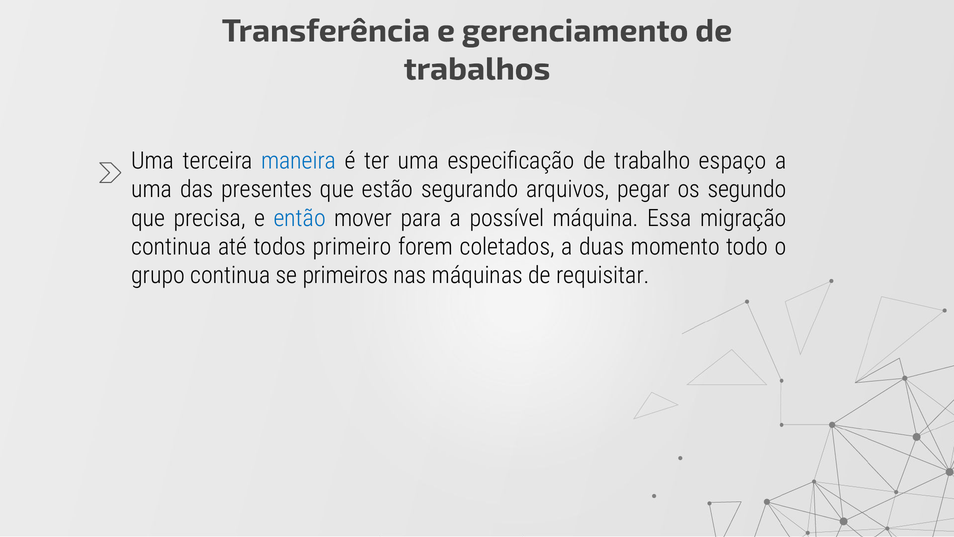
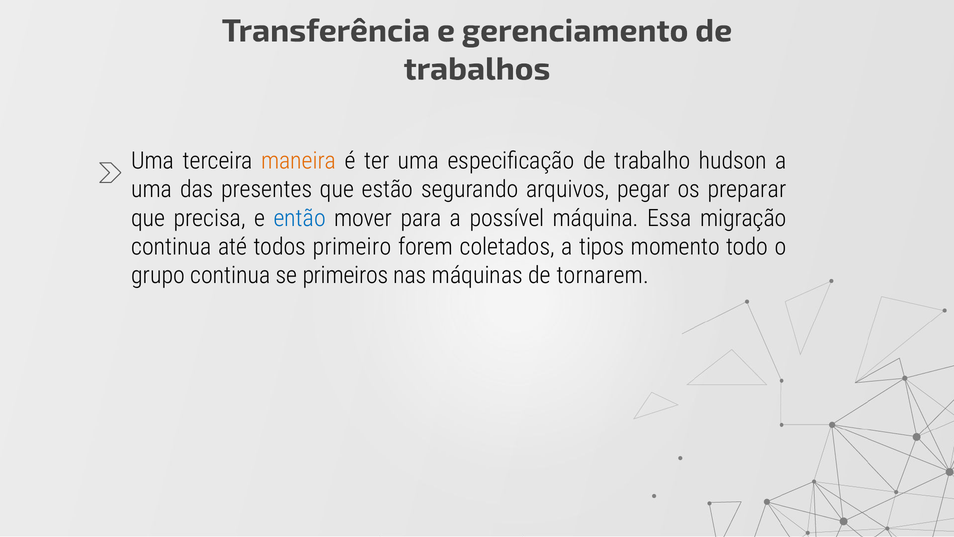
maneira colour: blue -> orange
espaço: espaço -> hudson
segundo: segundo -> preparar
duas: duas -> tipos
requisitar: requisitar -> tornarem
